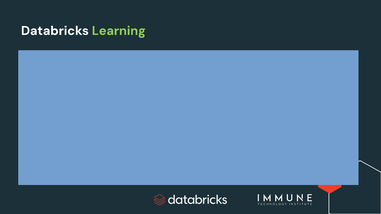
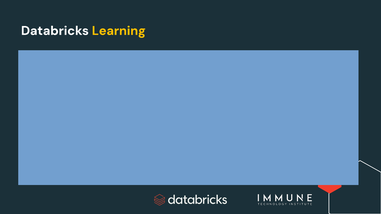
Learning colour: light green -> yellow
